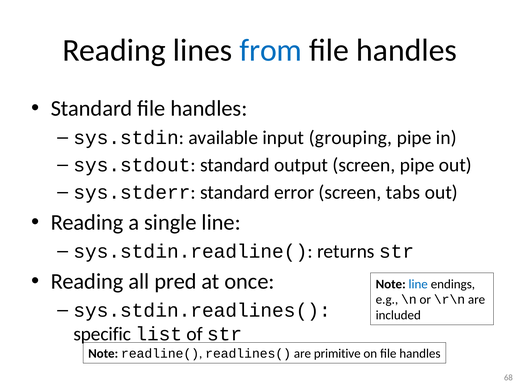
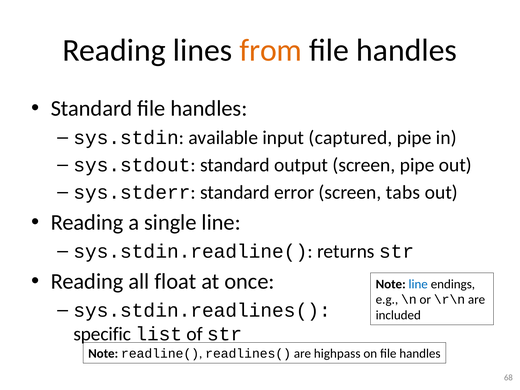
from colour: blue -> orange
grouping: grouping -> captured
pred: pred -> float
primitive: primitive -> highpass
